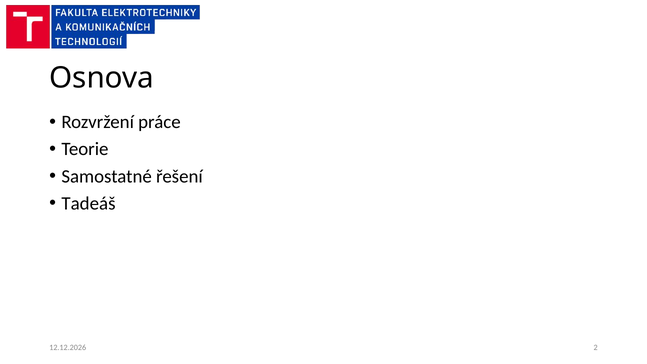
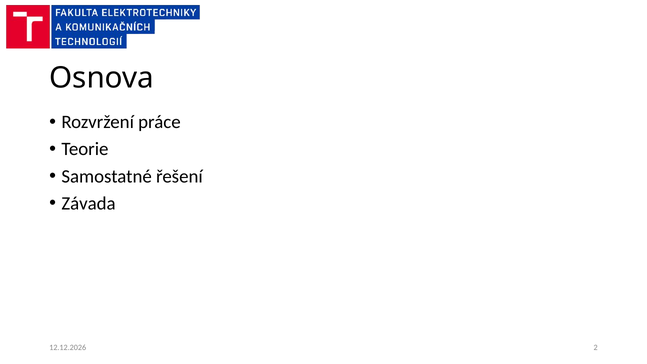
Tadeáš: Tadeáš -> Závada
